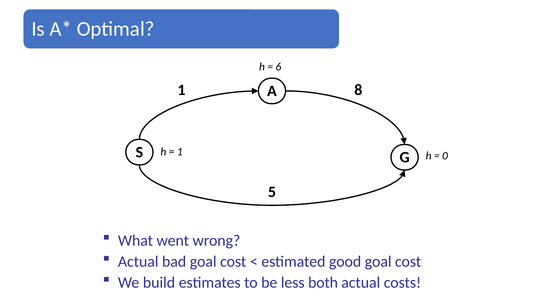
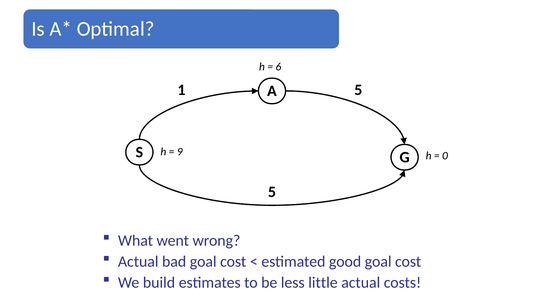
1 8: 8 -> 5
1 at (180, 152): 1 -> 9
both: both -> little
